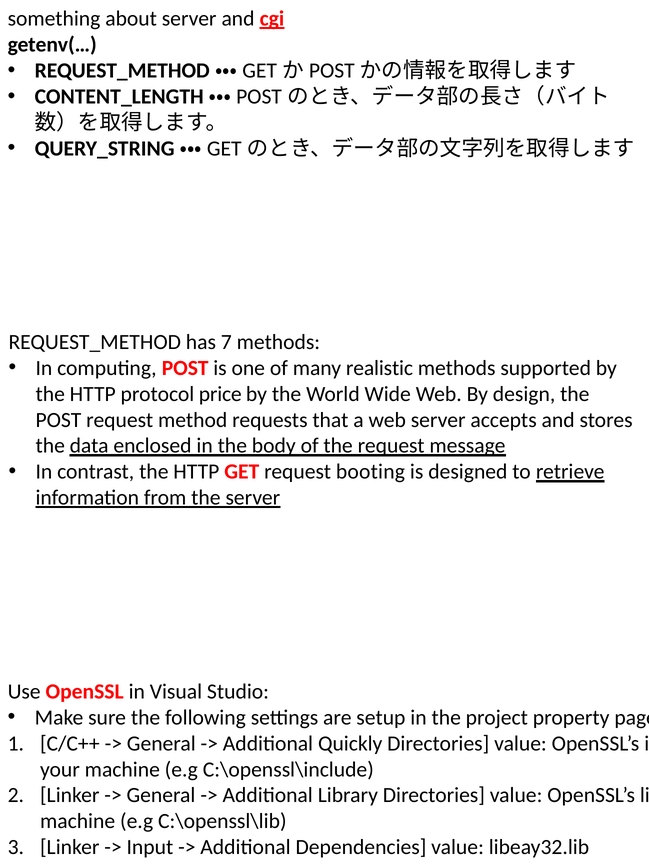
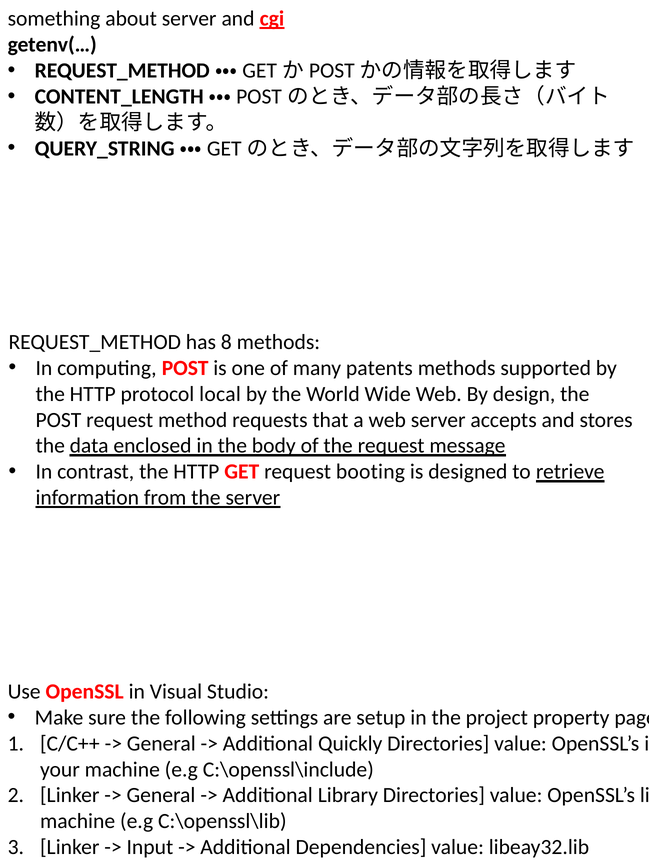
7: 7 -> 8
realistic: realistic -> patents
price: price -> local
